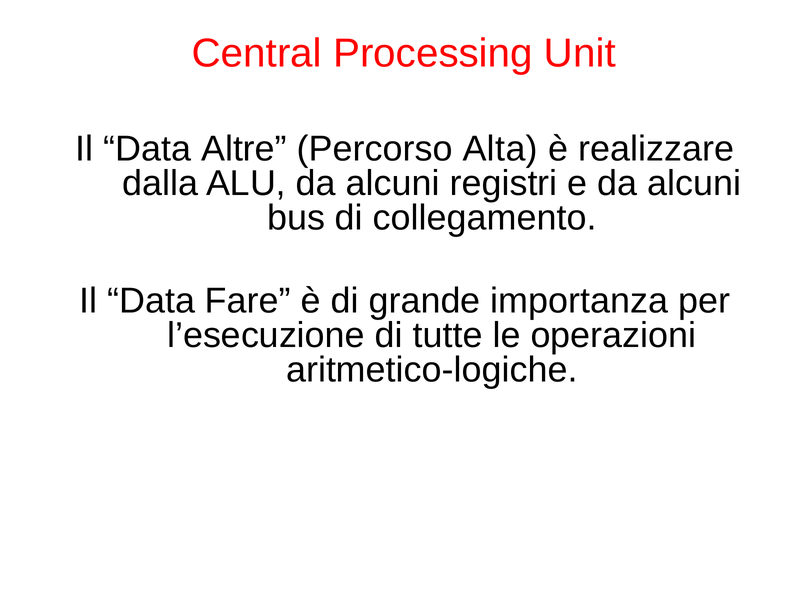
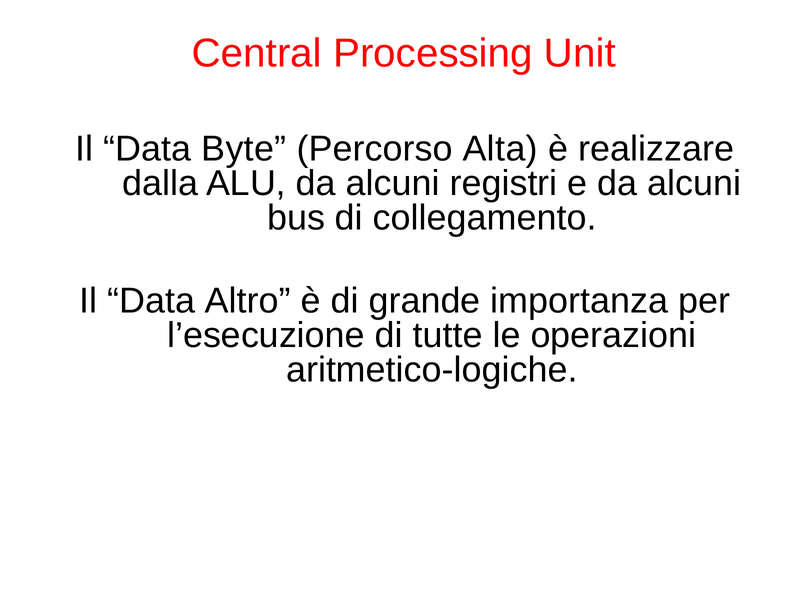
Altre: Altre -> Byte
Fare: Fare -> Altro
